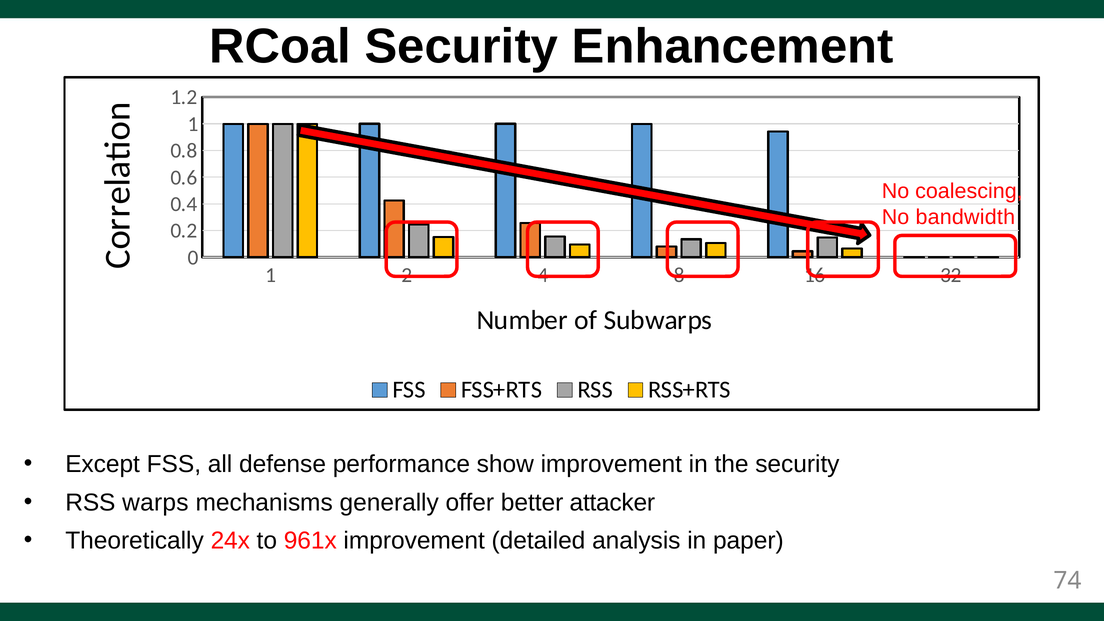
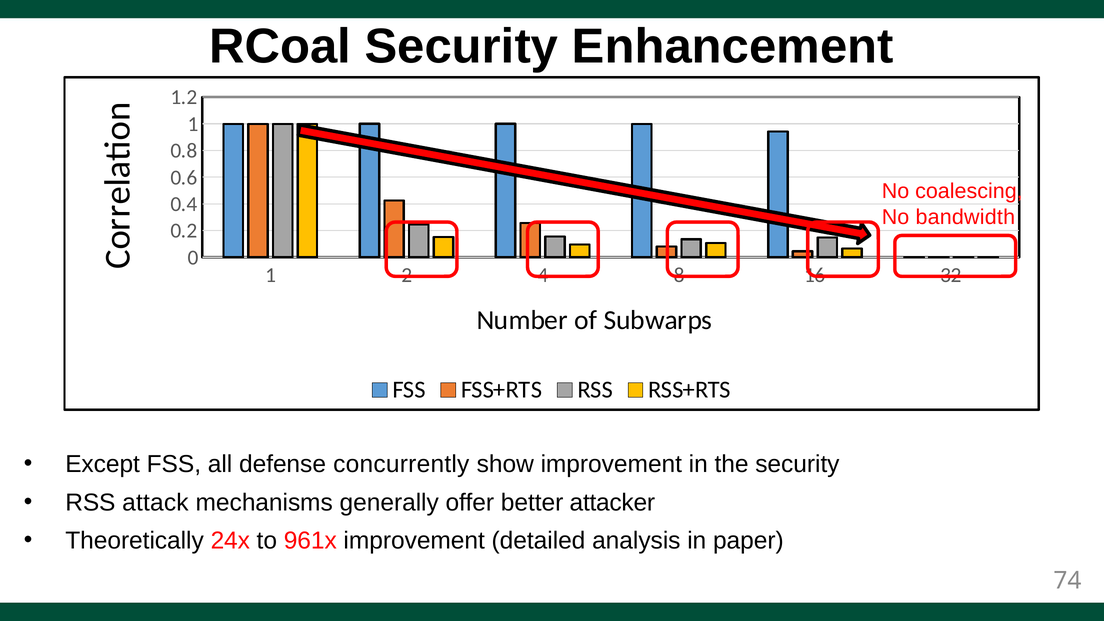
performance: performance -> concurrently
warps: warps -> attack
